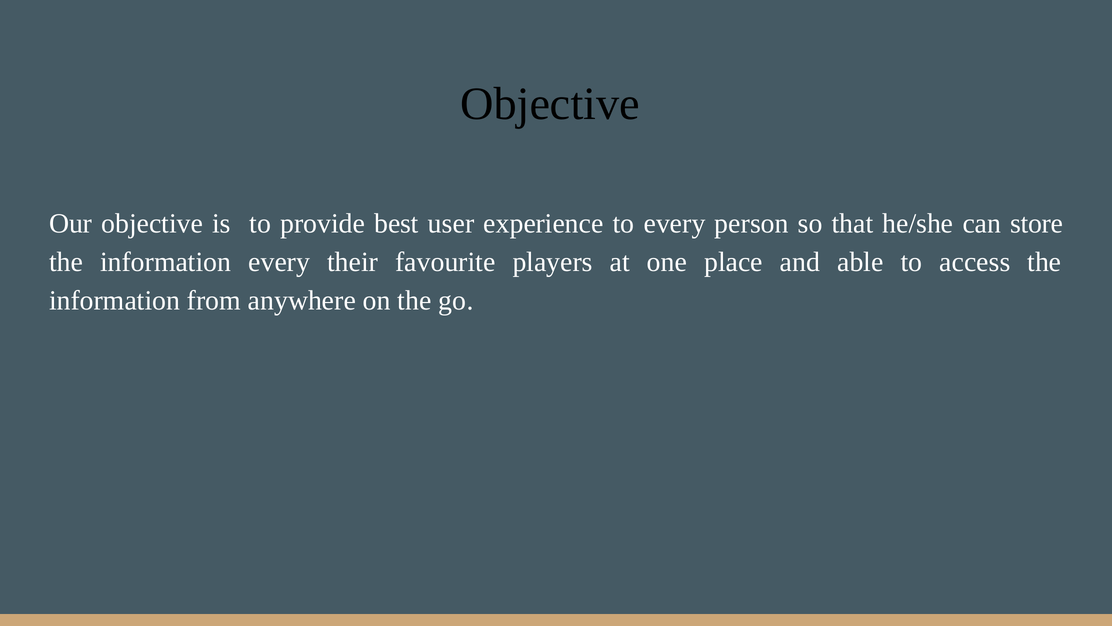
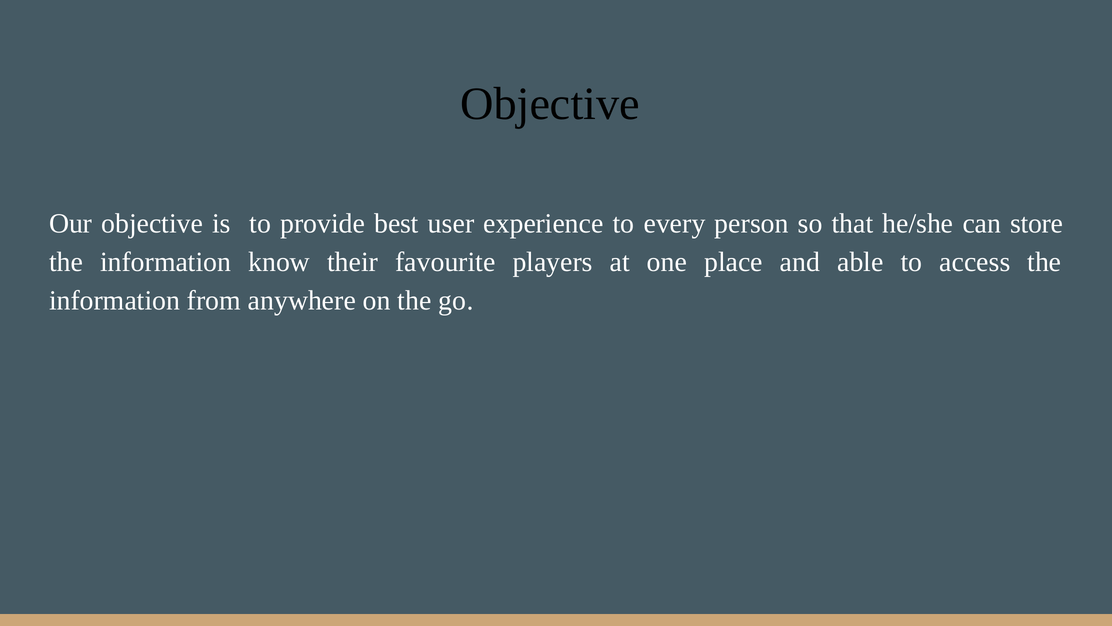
information every: every -> know
